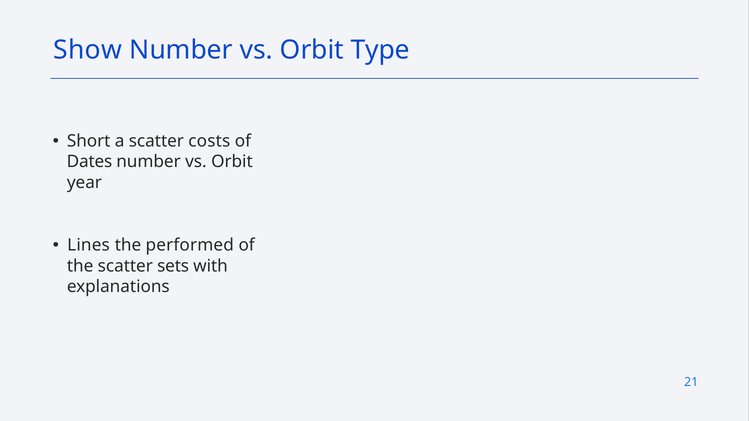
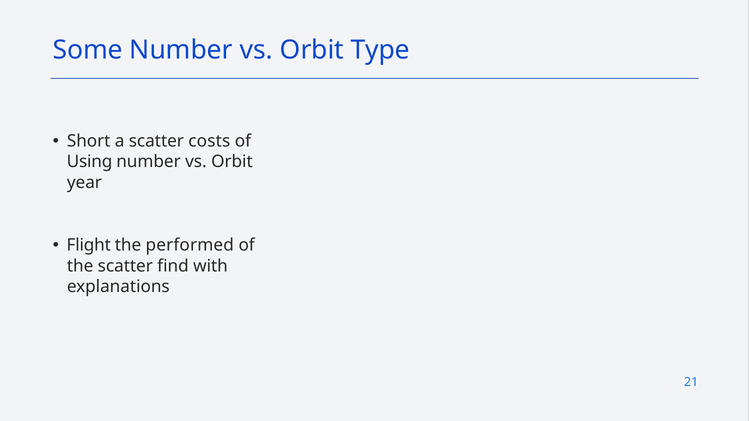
Show: Show -> Some
Dates: Dates -> Using
Lines: Lines -> Flight
sets: sets -> find
